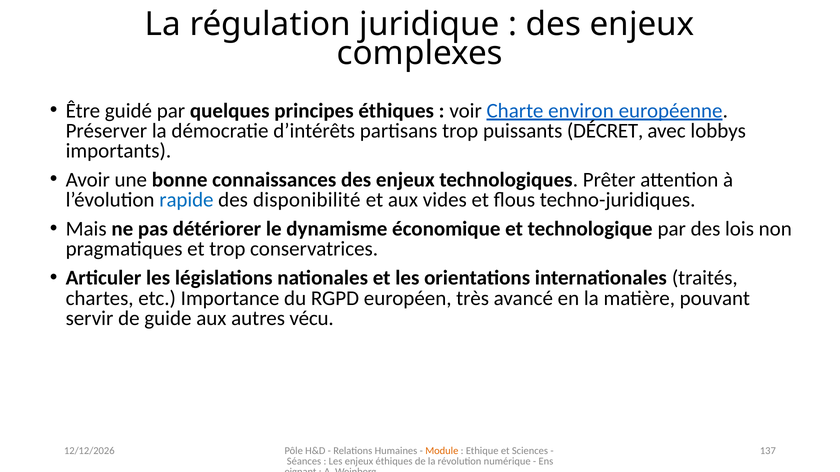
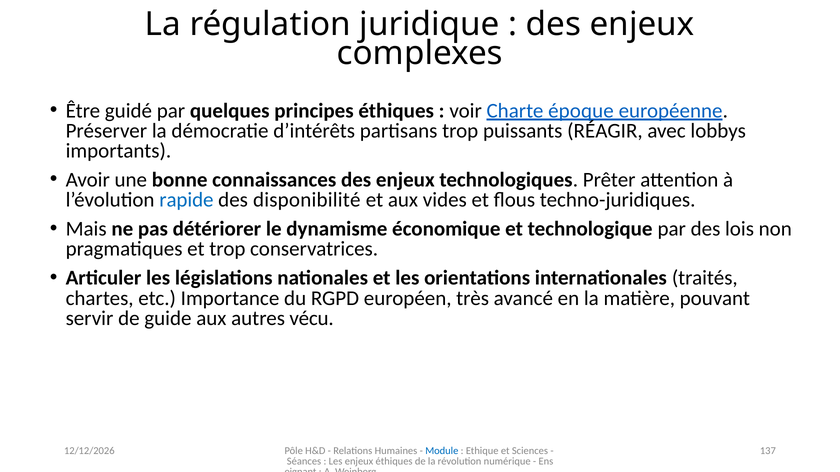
environ: environ -> époque
DÉCRET: DÉCRET -> RÉAGIR
Module colour: orange -> blue
